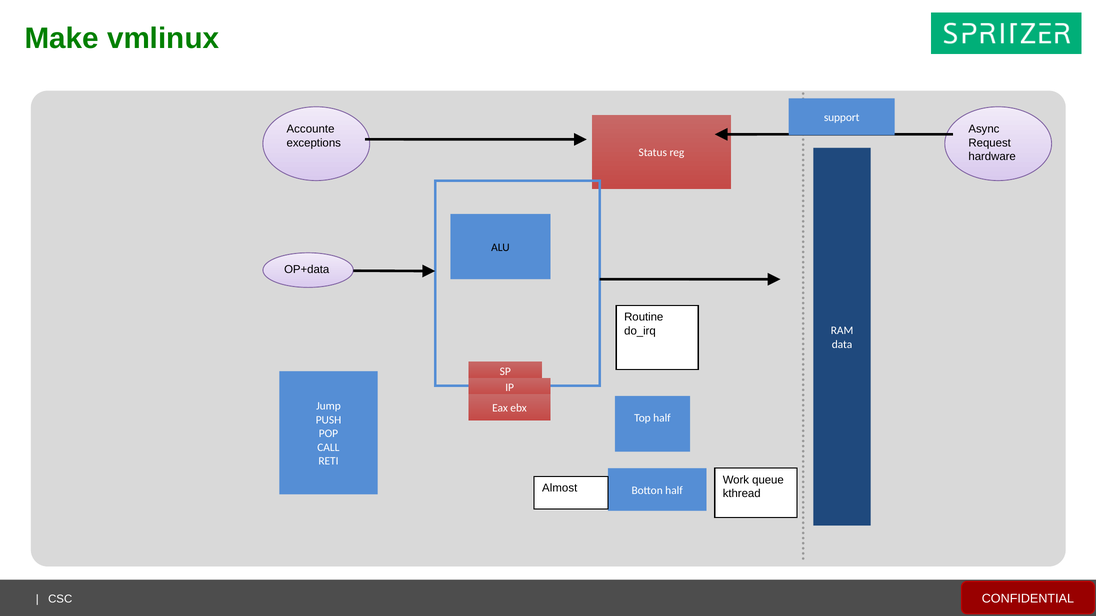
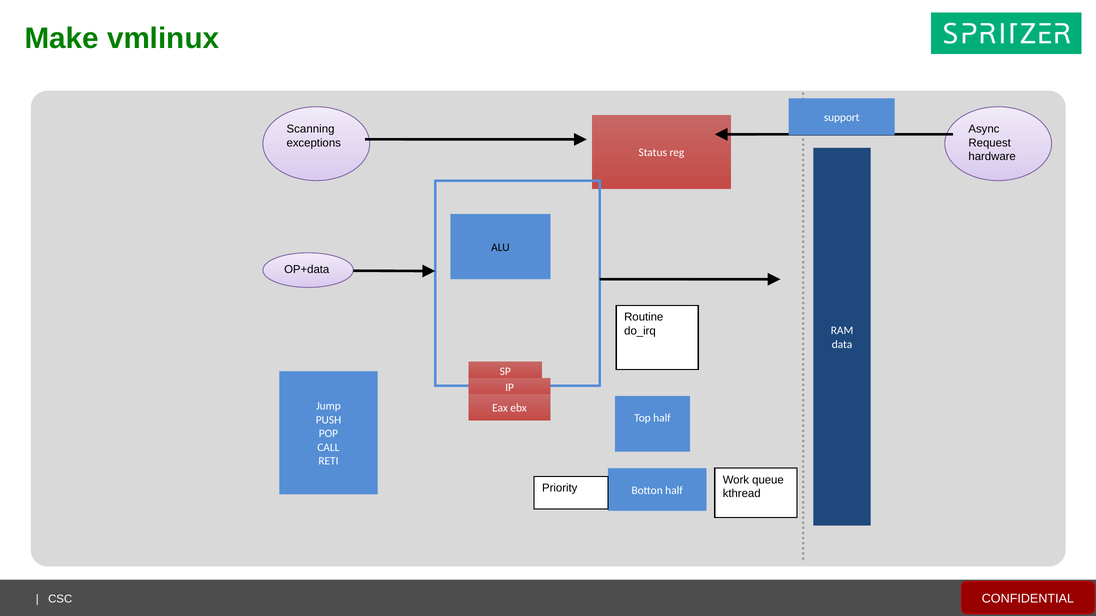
Accounte: Accounte -> Scanning
Almost: Almost -> Priority
